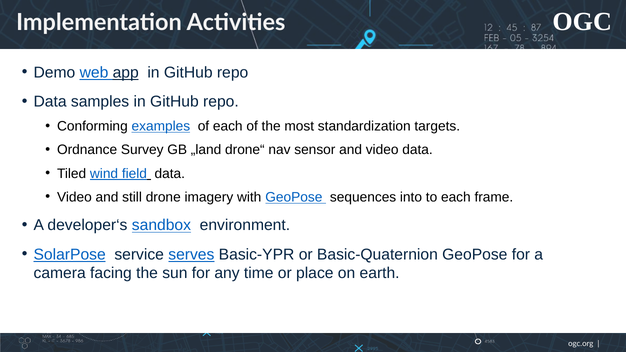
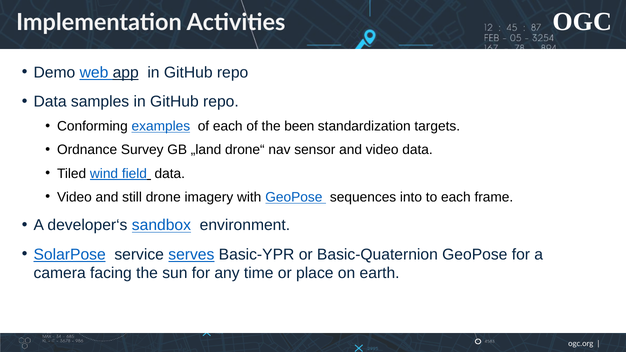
most: most -> been
